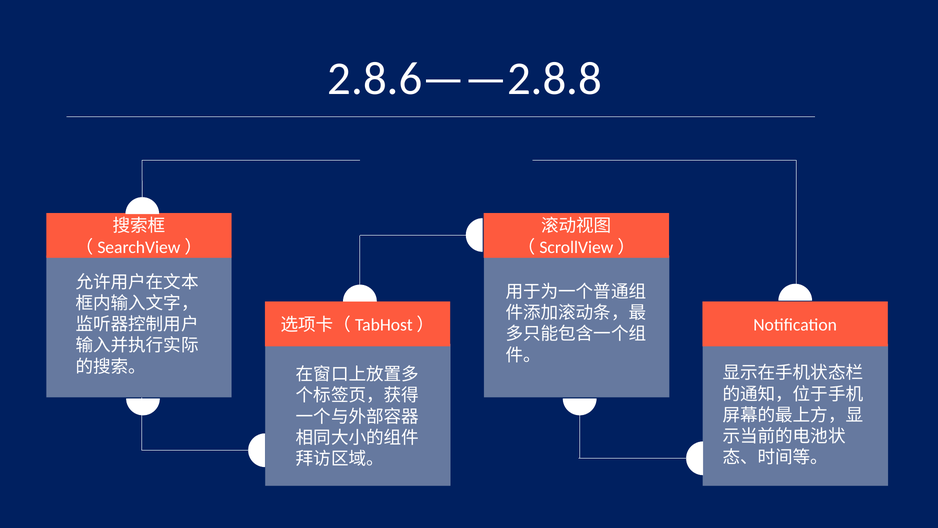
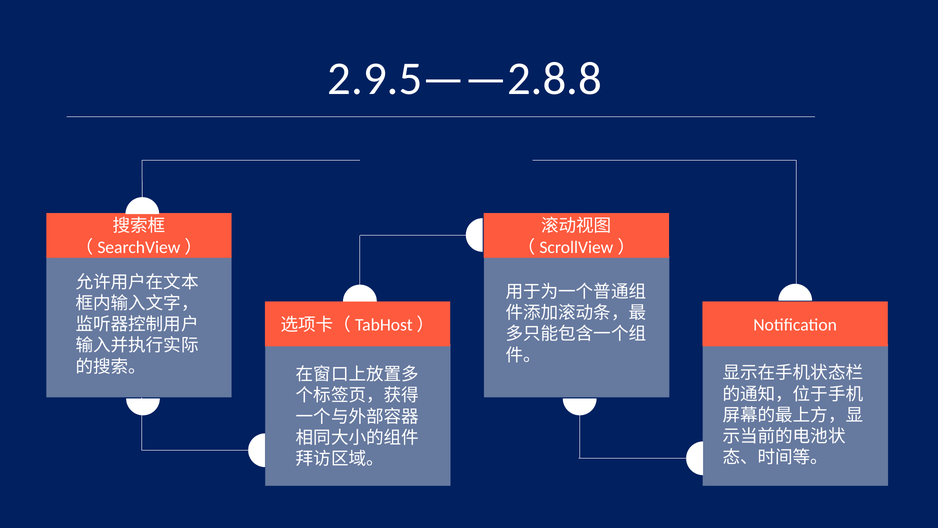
2.8.6——2.8.8: 2.8.6——2.8.8 -> 2.9.5——2.8.8
